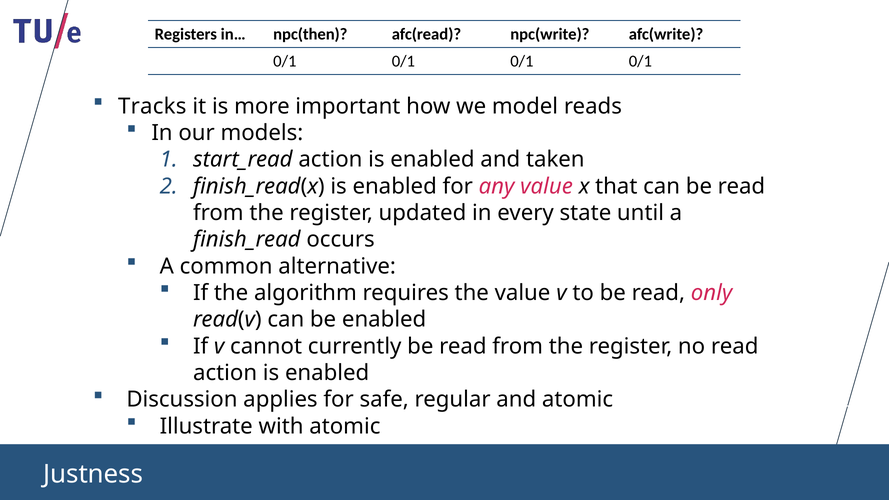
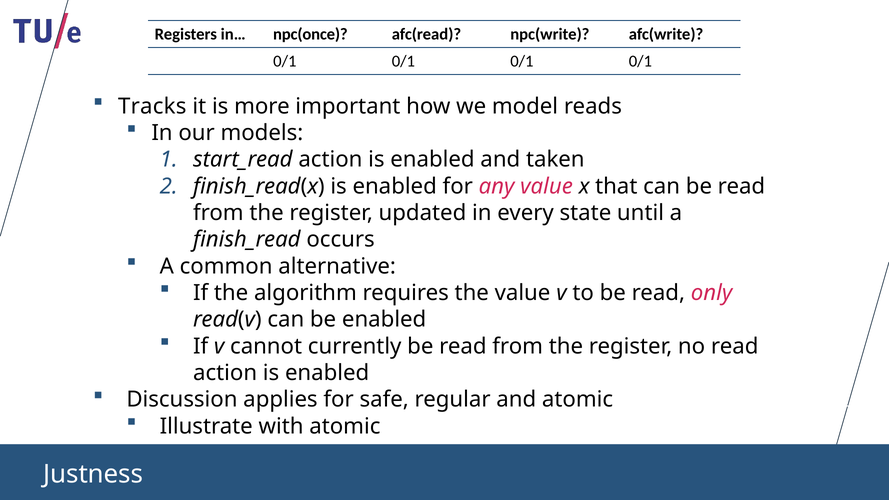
npc(then: npc(then -> npc(once
